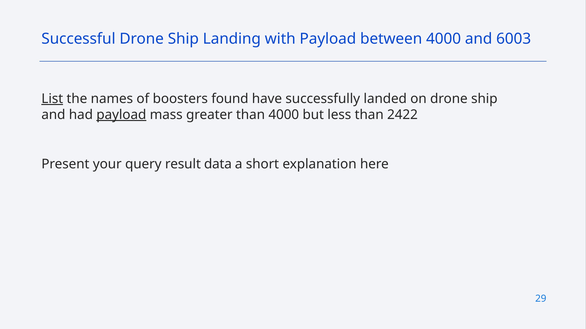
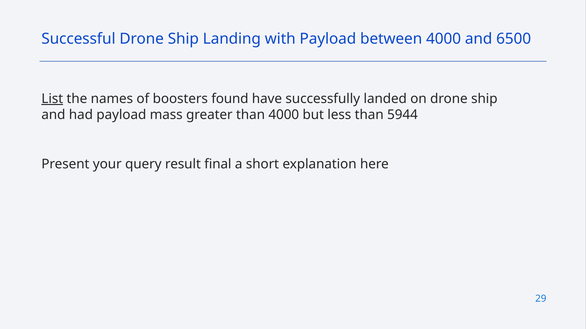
6003: 6003 -> 6500
payload at (121, 115) underline: present -> none
2422: 2422 -> 5944
data: data -> final
